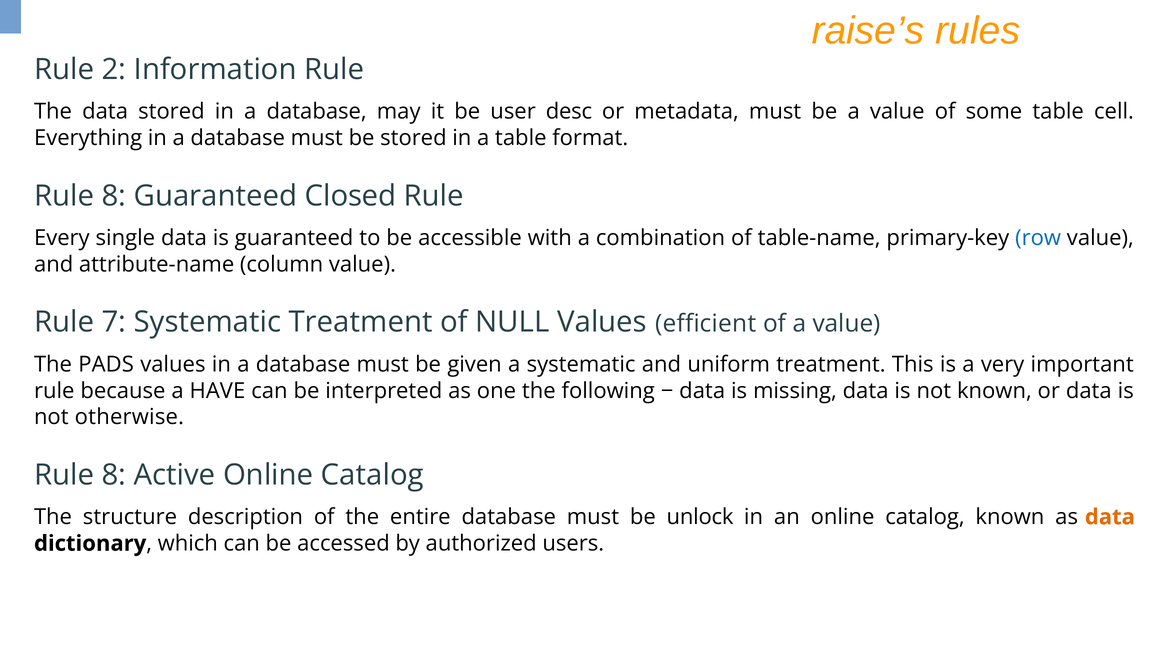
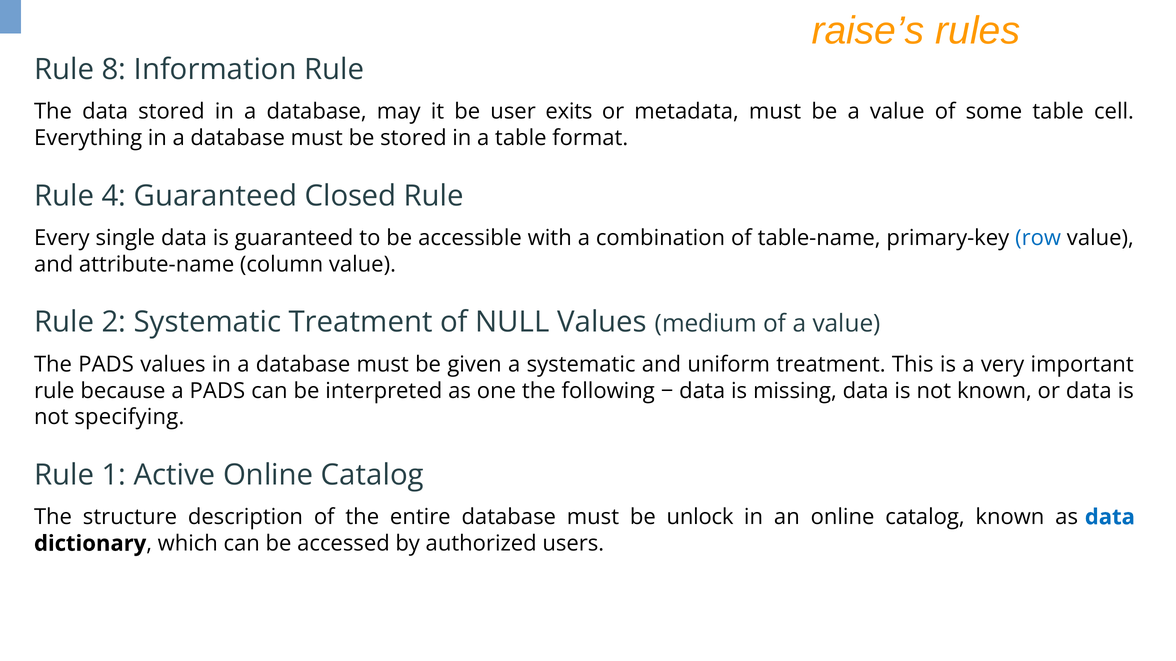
2: 2 -> 8
desc: desc -> exits
8 at (114, 196): 8 -> 4
7: 7 -> 2
efficient: efficient -> medium
a HAVE: HAVE -> PADS
otherwise: otherwise -> specifying
8 at (114, 475): 8 -> 1
data at (1110, 517) colour: orange -> blue
